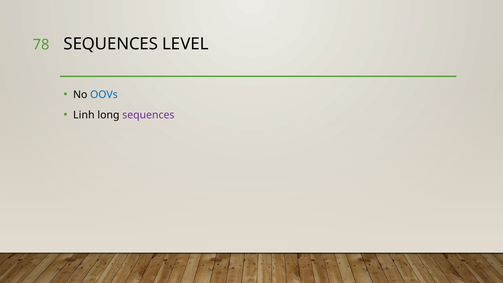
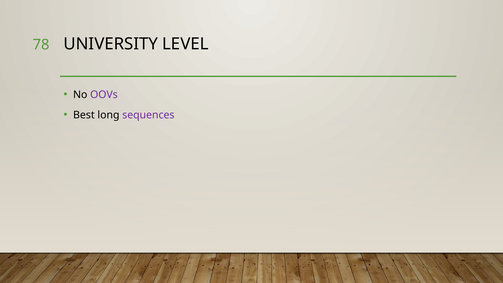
78 SEQUENCES: SEQUENCES -> UNIVERSITY
OOVs colour: blue -> purple
Linh: Linh -> Best
